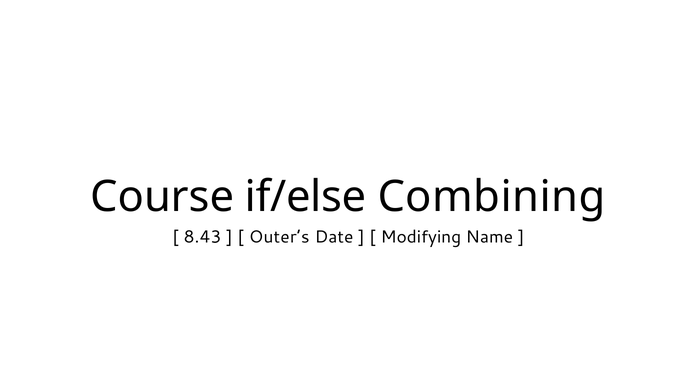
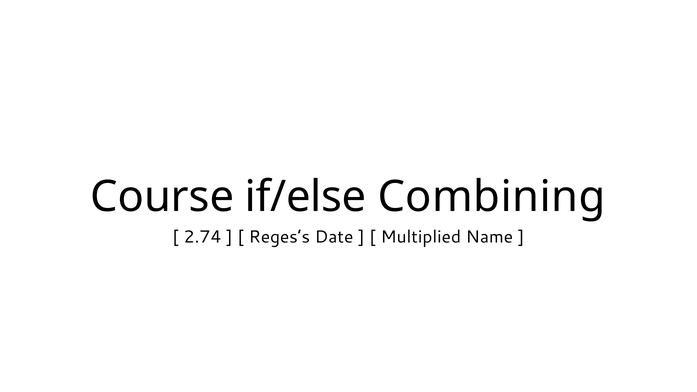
8.43: 8.43 -> 2.74
Outer’s: Outer’s -> Reges’s
Modifying: Modifying -> Multiplied
